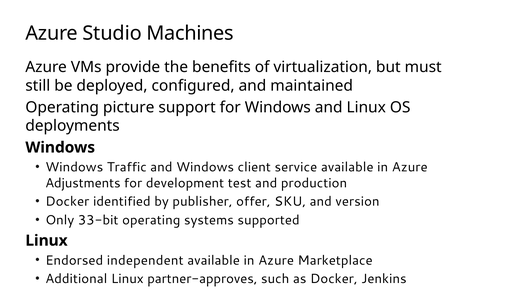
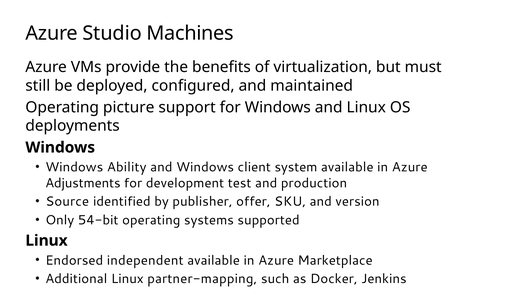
Traffic: Traffic -> Ability
service: service -> system
Docker at (67, 202): Docker -> Source
33-bit: 33-bit -> 54-bit
partner-approves: partner-approves -> partner-mapping
